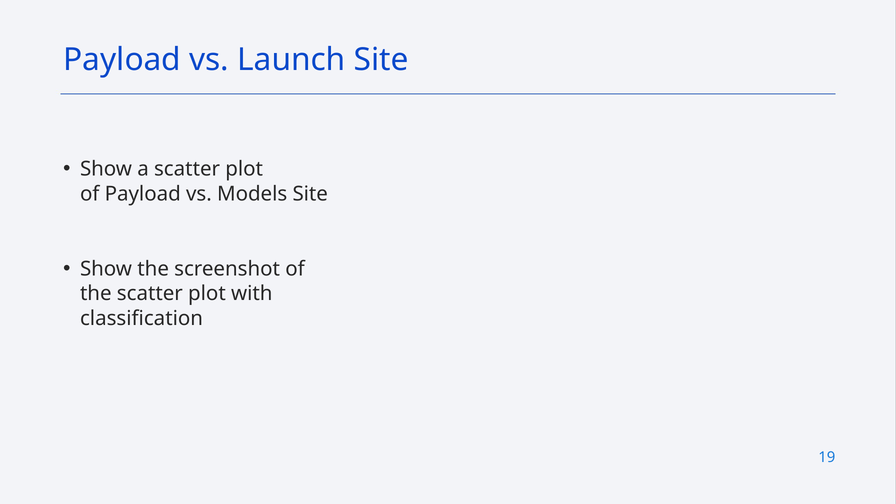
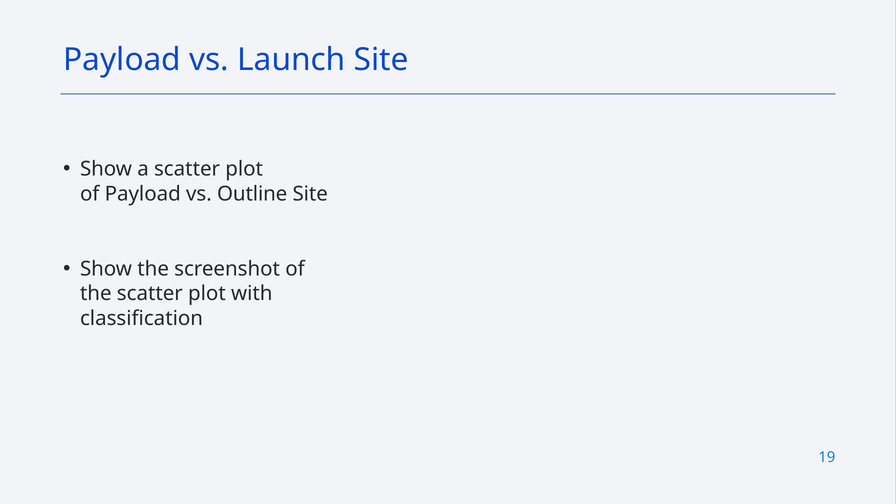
Models: Models -> Outline
